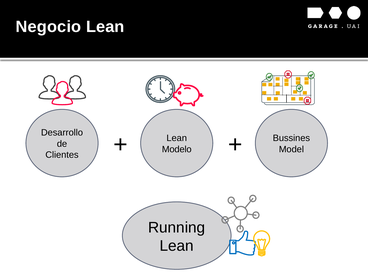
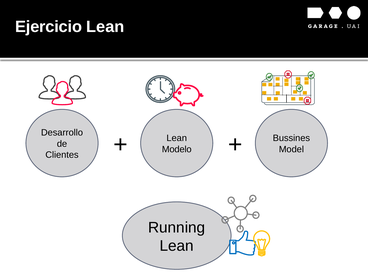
Negocio: Negocio -> Ejercicio
